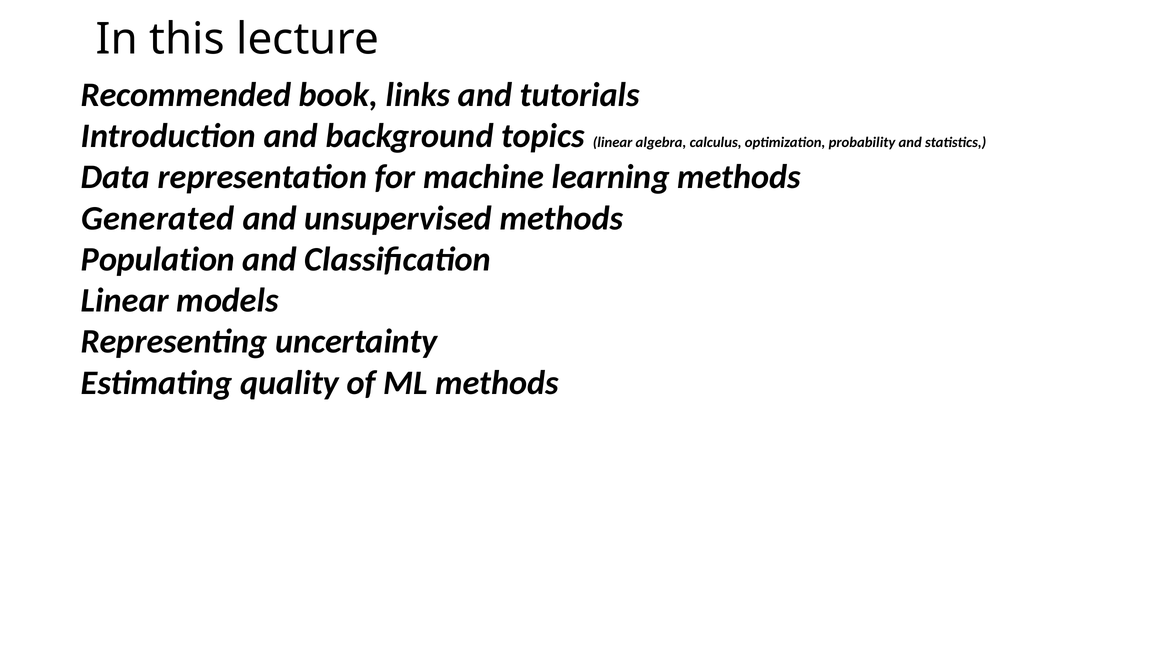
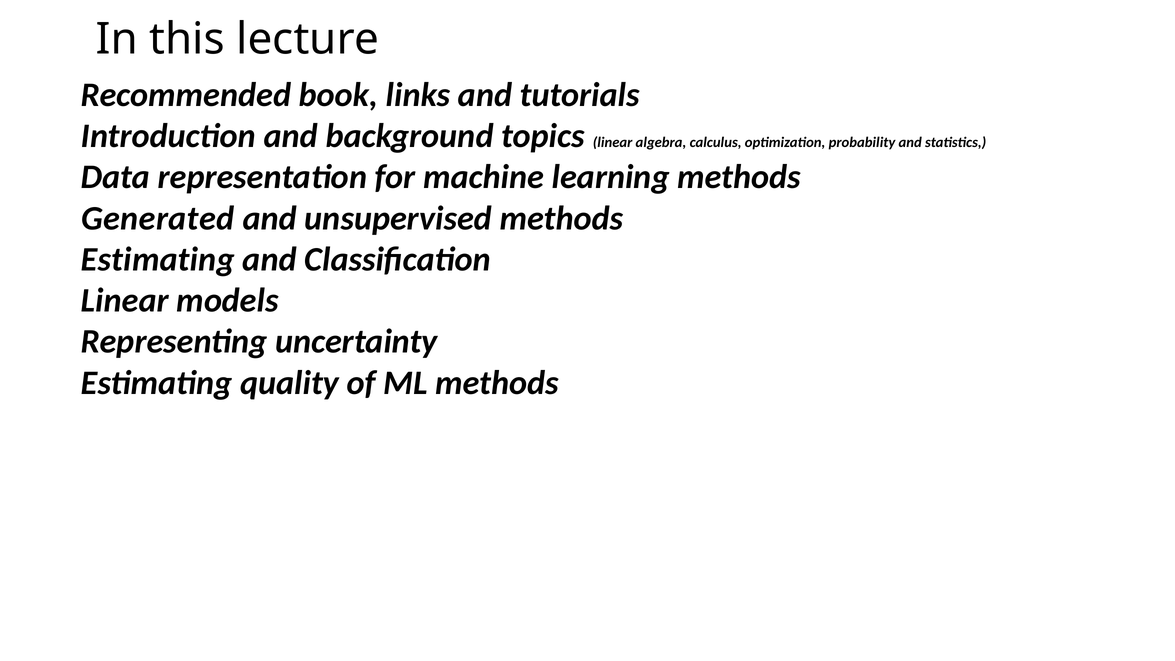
Population at (158, 259): Population -> Estimating
